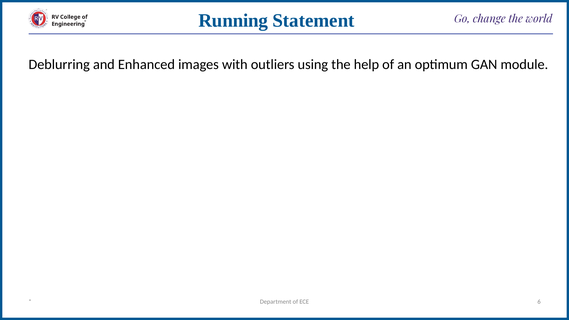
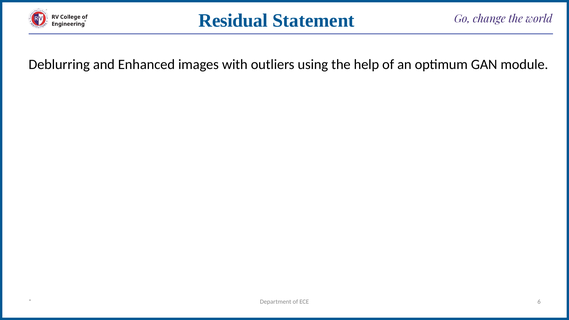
Running: Running -> Residual
